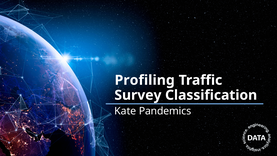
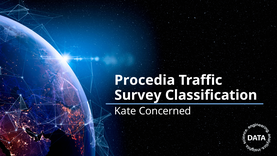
Profiling: Profiling -> Procedia
Pandemics: Pandemics -> Concerned
